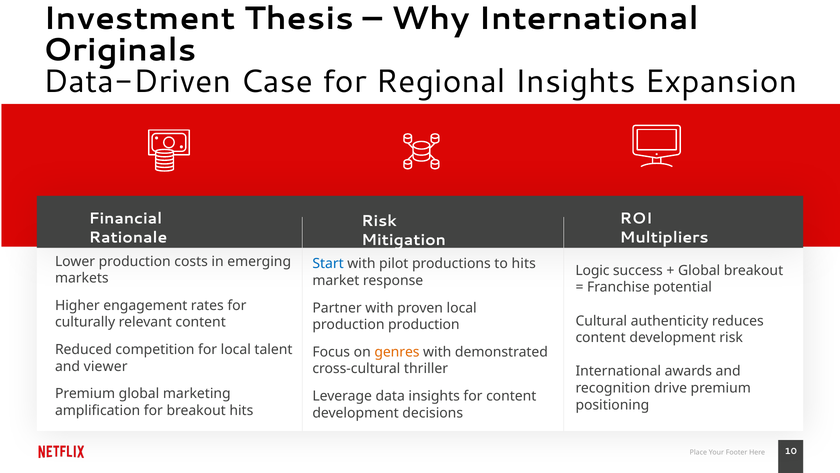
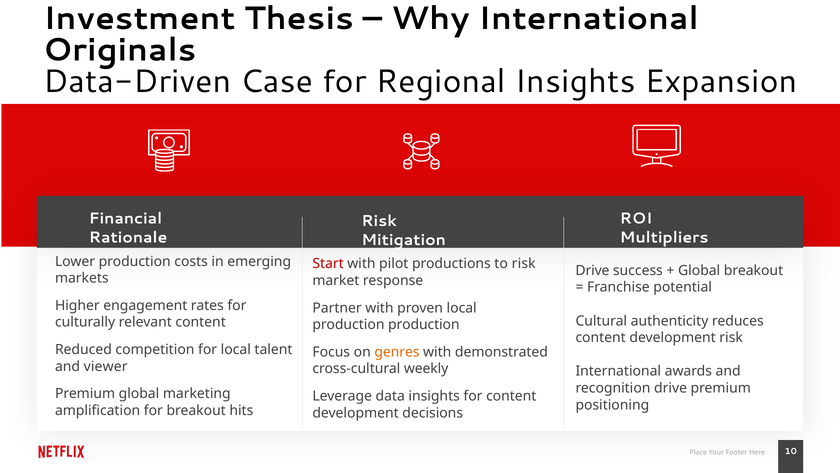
Start colour: blue -> red
to hits: hits -> risk
Logic at (592, 270): Logic -> Drive
thriller: thriller -> weekly
